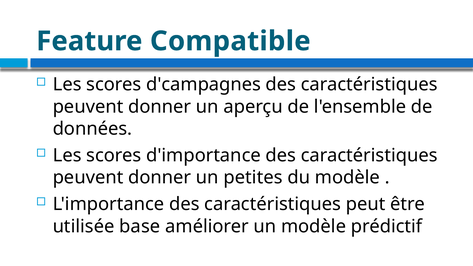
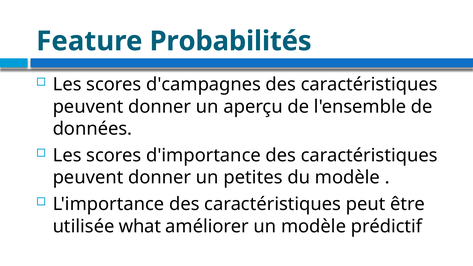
Compatible: Compatible -> Probabilités
base: base -> what
